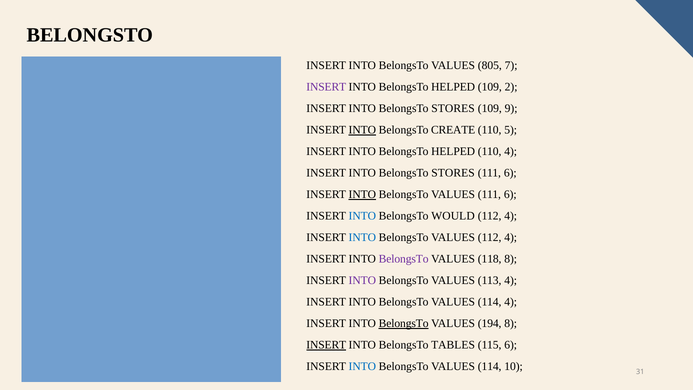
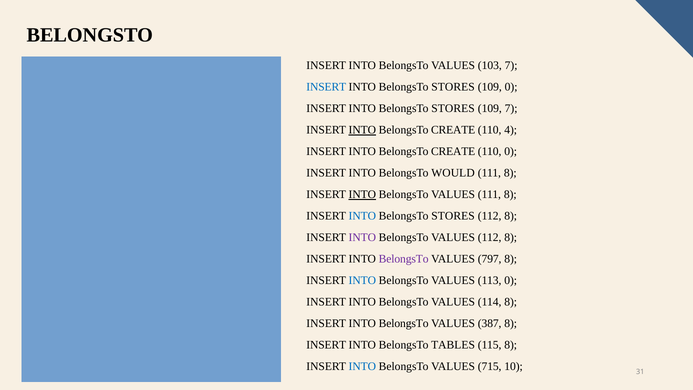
805: 805 -> 103
INSERT at (326, 87) colour: purple -> blue
HELPED at (453, 87): HELPED -> STORES
109 2: 2 -> 0
109 9: 9 -> 7
5: 5 -> 4
HELPED at (453, 151): HELPED -> CREATE
110 4: 4 -> 0
STORES at (453, 173): STORES -> WOULD
6 at (510, 173): 6 -> 8
VALUES 111 6: 6 -> 8
WOULD at (453, 216): WOULD -> STORES
4 at (511, 216): 4 -> 8
INTO at (362, 237) colour: blue -> purple
VALUES 112 4: 4 -> 8
118: 118 -> 797
INTO at (362, 280) colour: purple -> blue
113 4: 4 -> 0
114 4: 4 -> 8
BelongsTo at (404, 323) underline: present -> none
194: 194 -> 387
INSERT at (326, 345) underline: present -> none
115 6: 6 -> 8
114 at (490, 366): 114 -> 715
